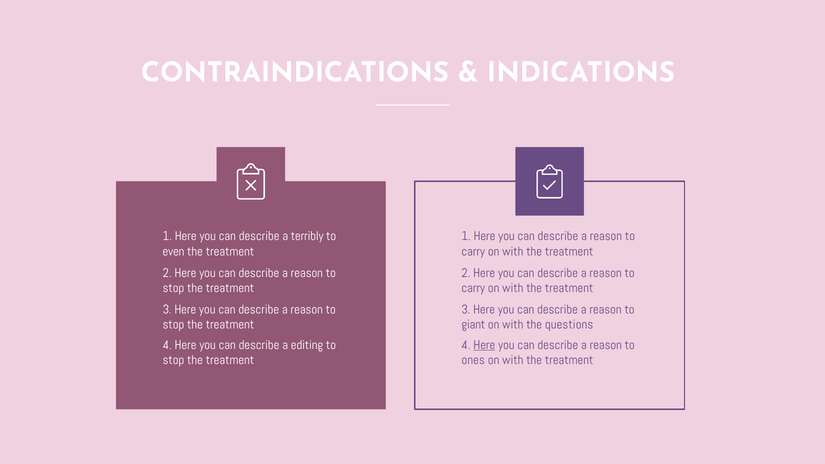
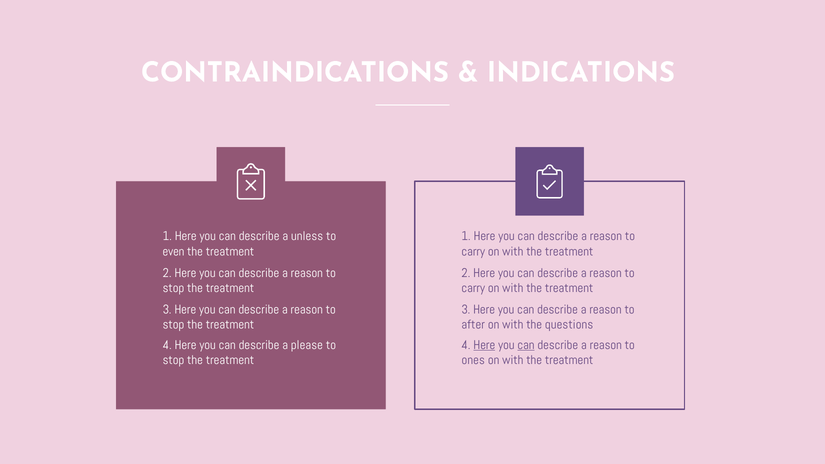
terribly: terribly -> unless
giant: giant -> after
editing: editing -> please
can at (526, 345) underline: none -> present
